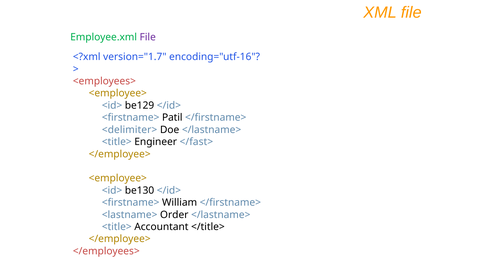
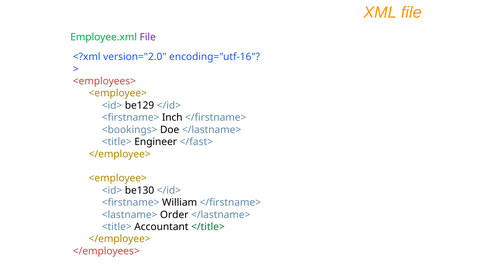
version="1.7: version="1.7 -> version="2.0
Patil: Patil -> Inch
<delimiter>: <delimiter> -> <bookings>
</title> colour: black -> green
